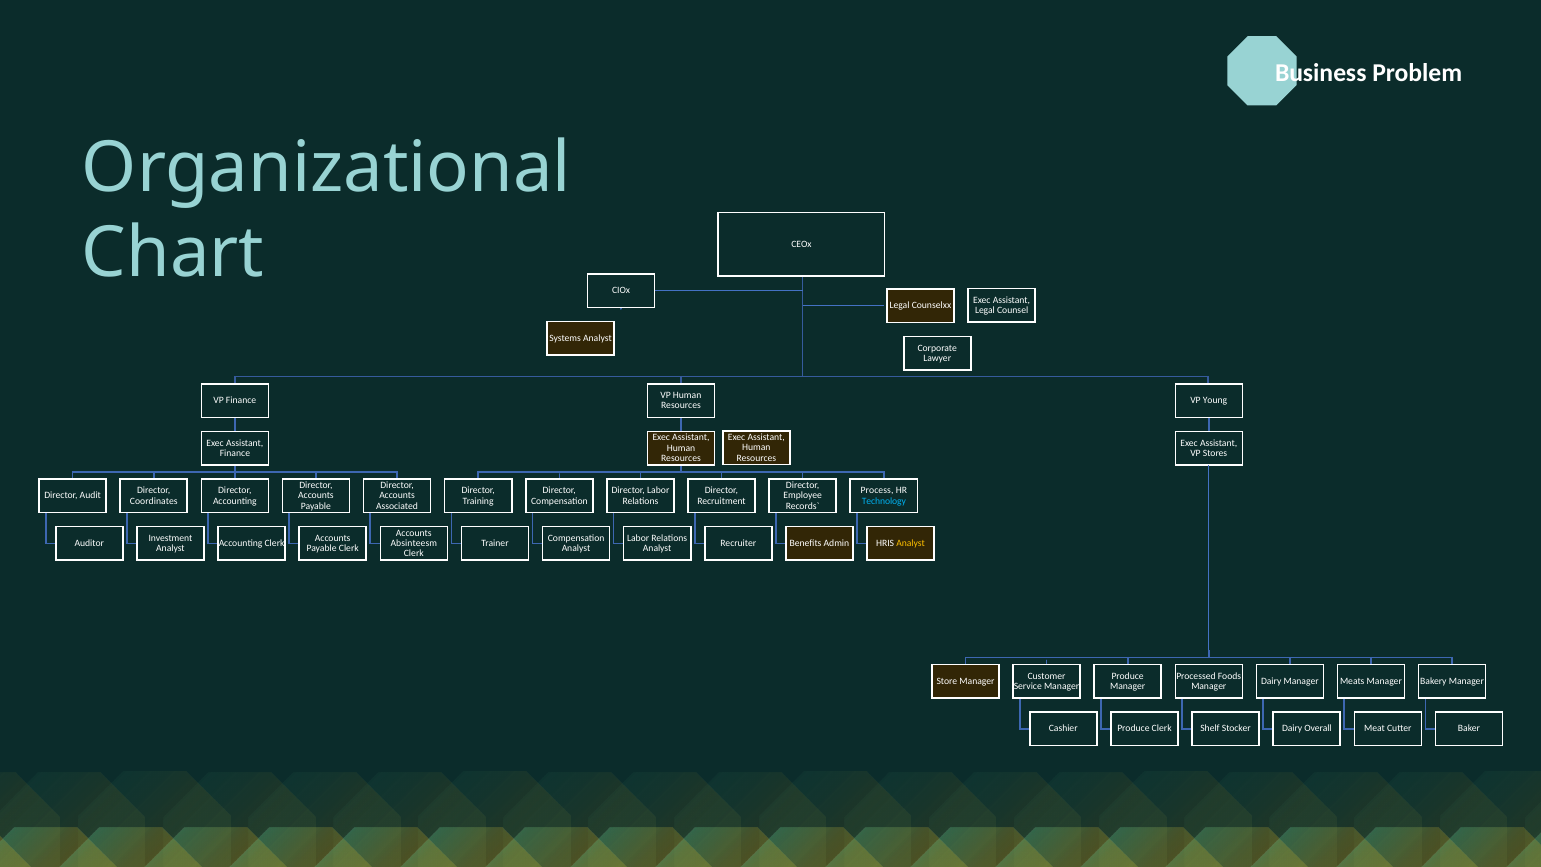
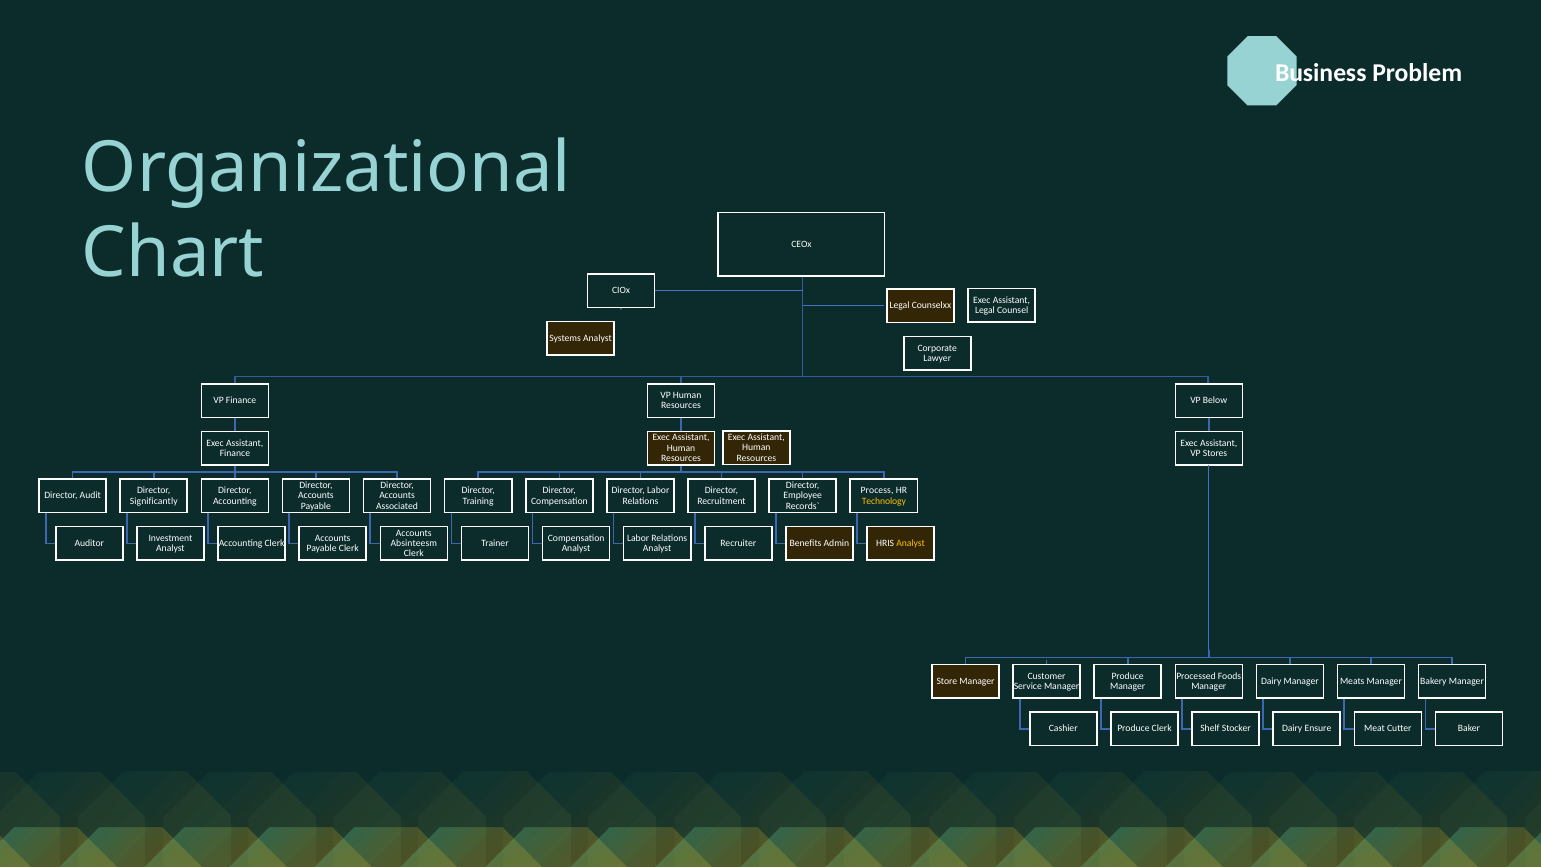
Young: Young -> Below
Coordinates: Coordinates -> Significantly
Technology colour: light blue -> yellow
Overall: Overall -> Ensure
